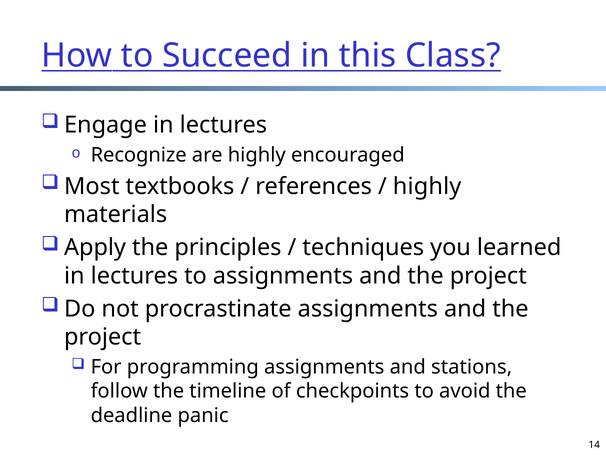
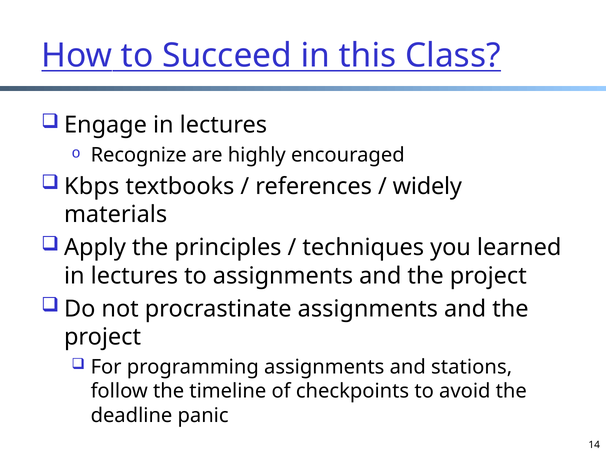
Most: Most -> Kbps
highly at (427, 186): highly -> widely
